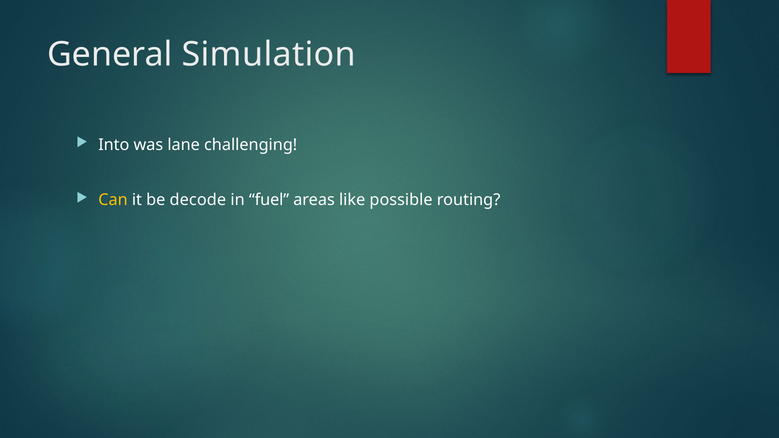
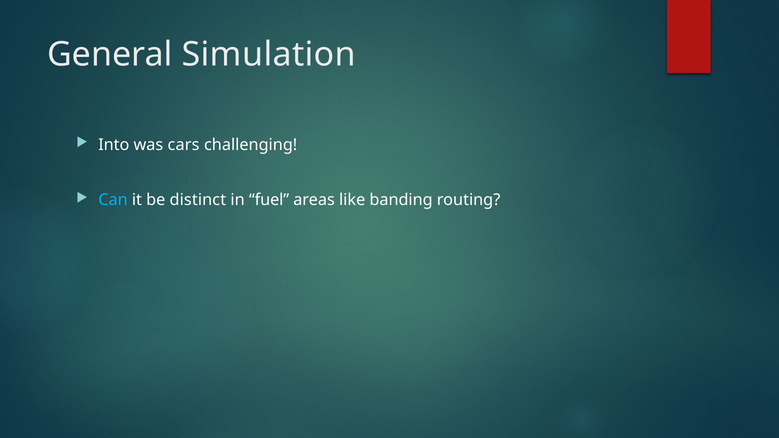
lane: lane -> cars
Can colour: yellow -> light blue
decode: decode -> distinct
possible: possible -> banding
